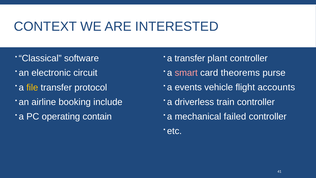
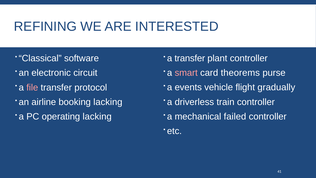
CONTEXT: CONTEXT -> REFINING
accounts: accounts -> gradually
file colour: yellow -> pink
booking include: include -> lacking
operating contain: contain -> lacking
